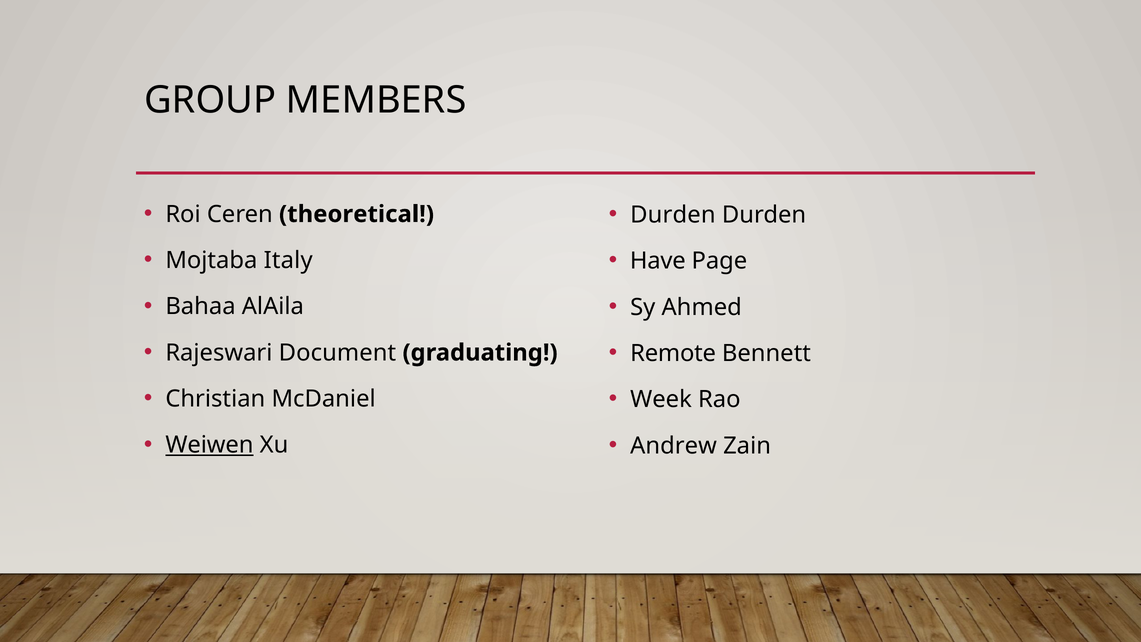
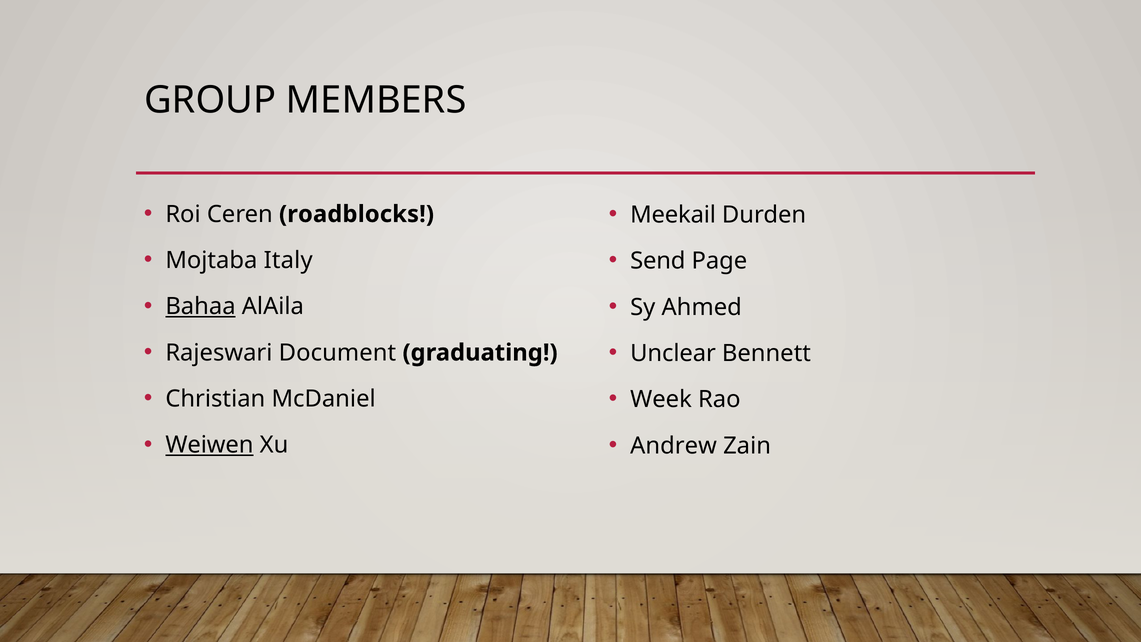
theoretical: theoretical -> roadblocks
Durden at (673, 215): Durden -> Meekail
Have: Have -> Send
Bahaa underline: none -> present
Remote: Remote -> Unclear
